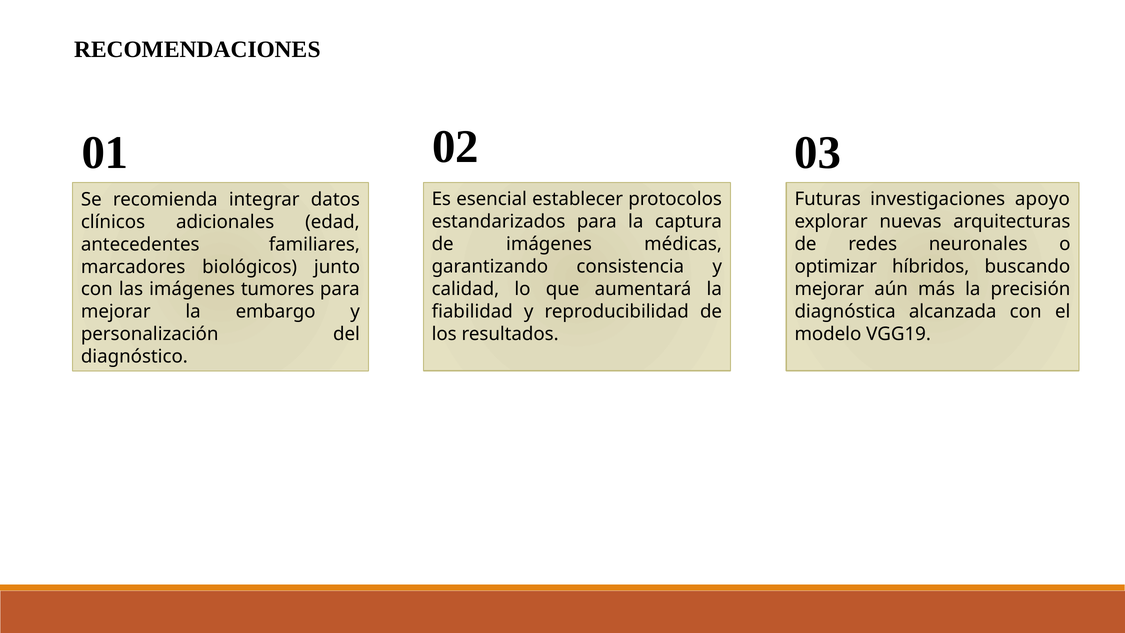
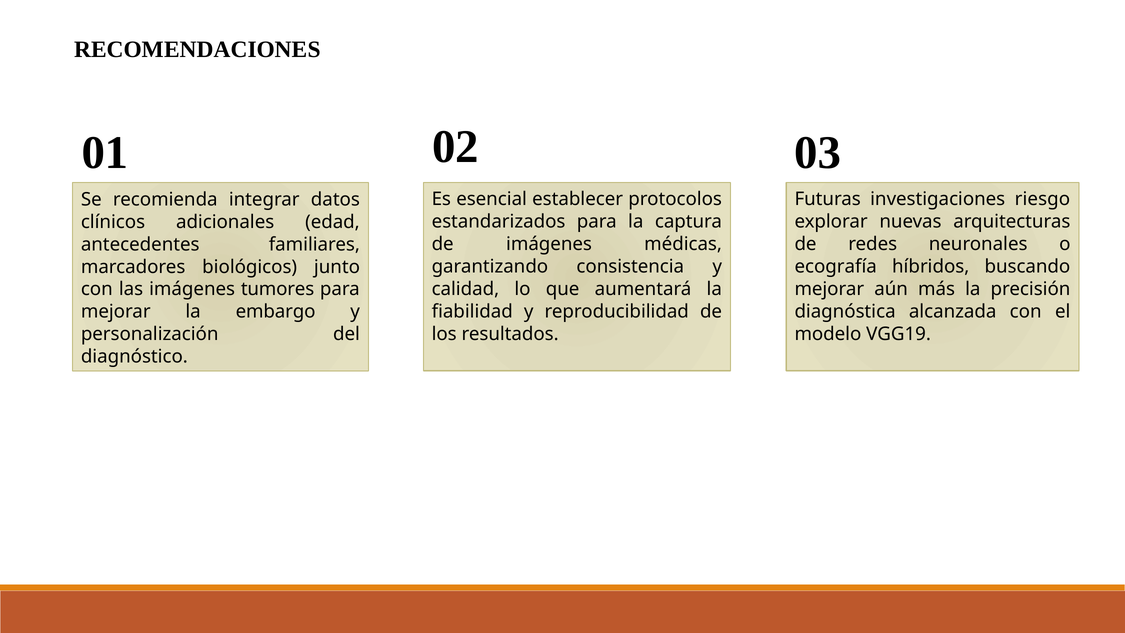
apoyo: apoyo -> riesgo
optimizar: optimizar -> ecografía
